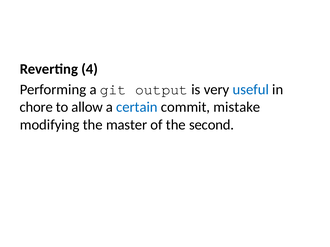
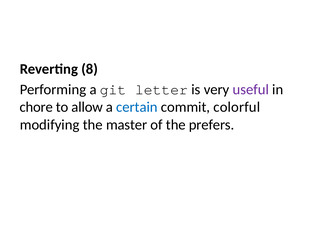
4: 4 -> 8
output: output -> letter
useful colour: blue -> purple
mistake: mistake -> colorful
second: second -> prefers
